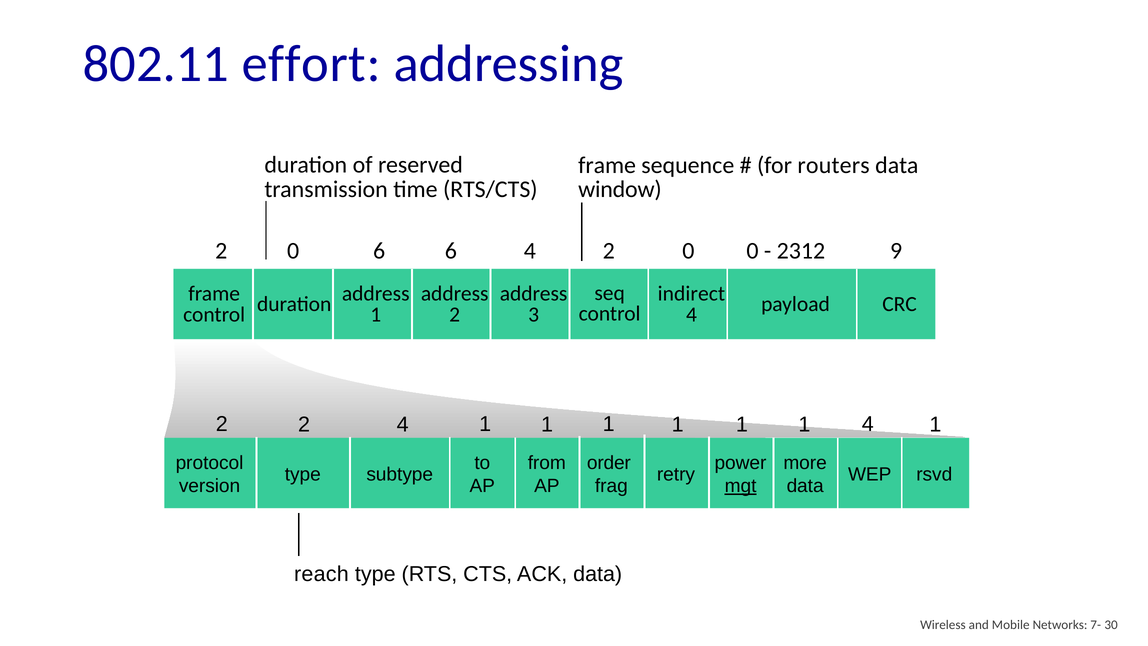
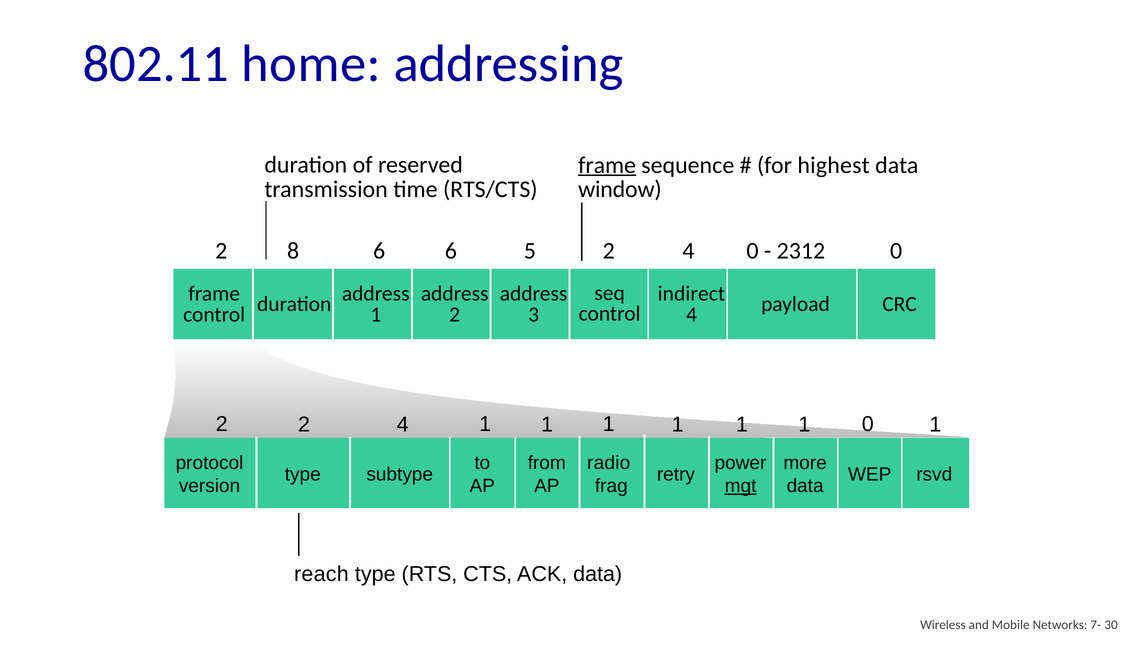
effort: effort -> home
frame at (607, 165) underline: none -> present
routers: routers -> highest
0 at (293, 251): 0 -> 8
6 4: 4 -> 5
0 at (688, 251): 0 -> 4
2312 9: 9 -> 0
1 4: 4 -> 0
order: order -> radio
